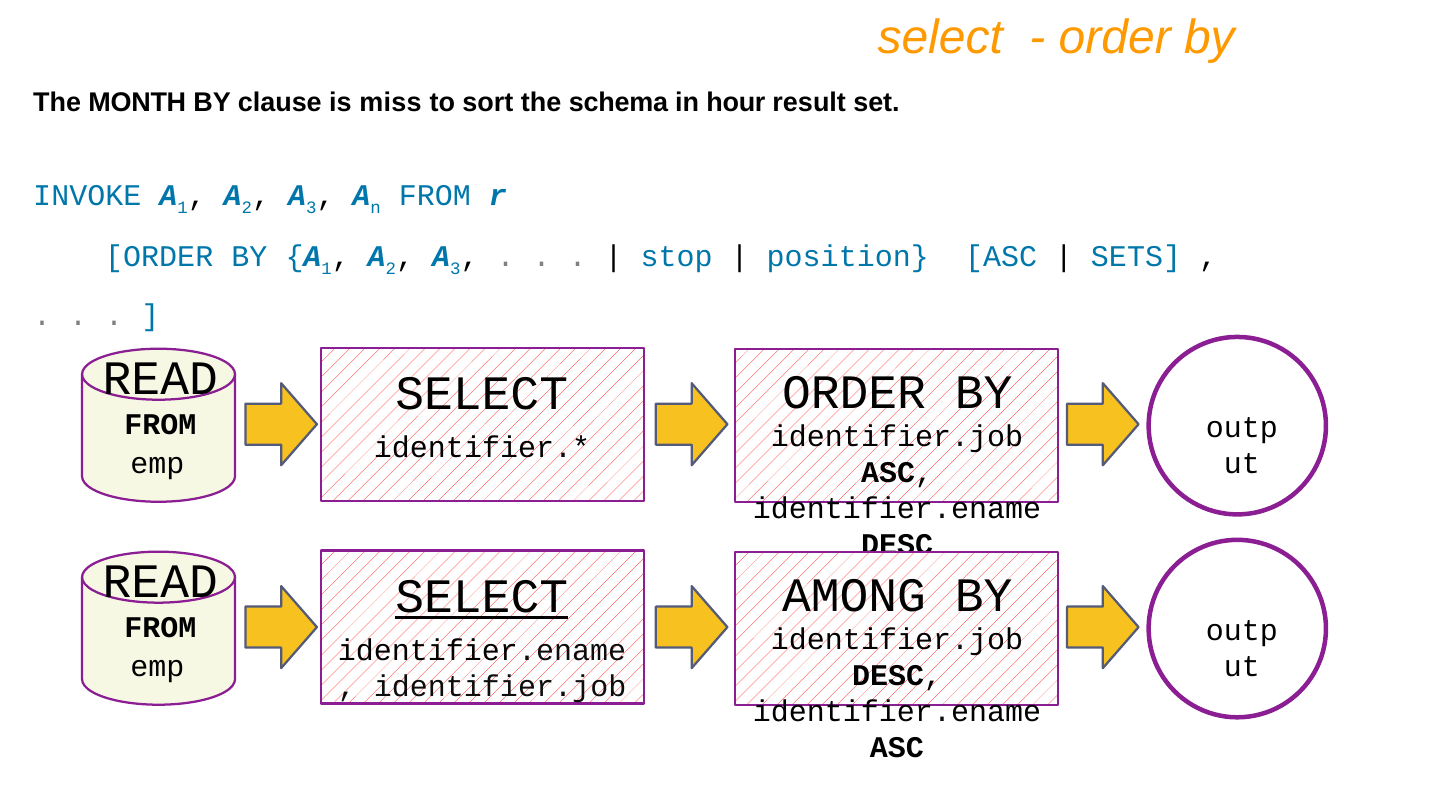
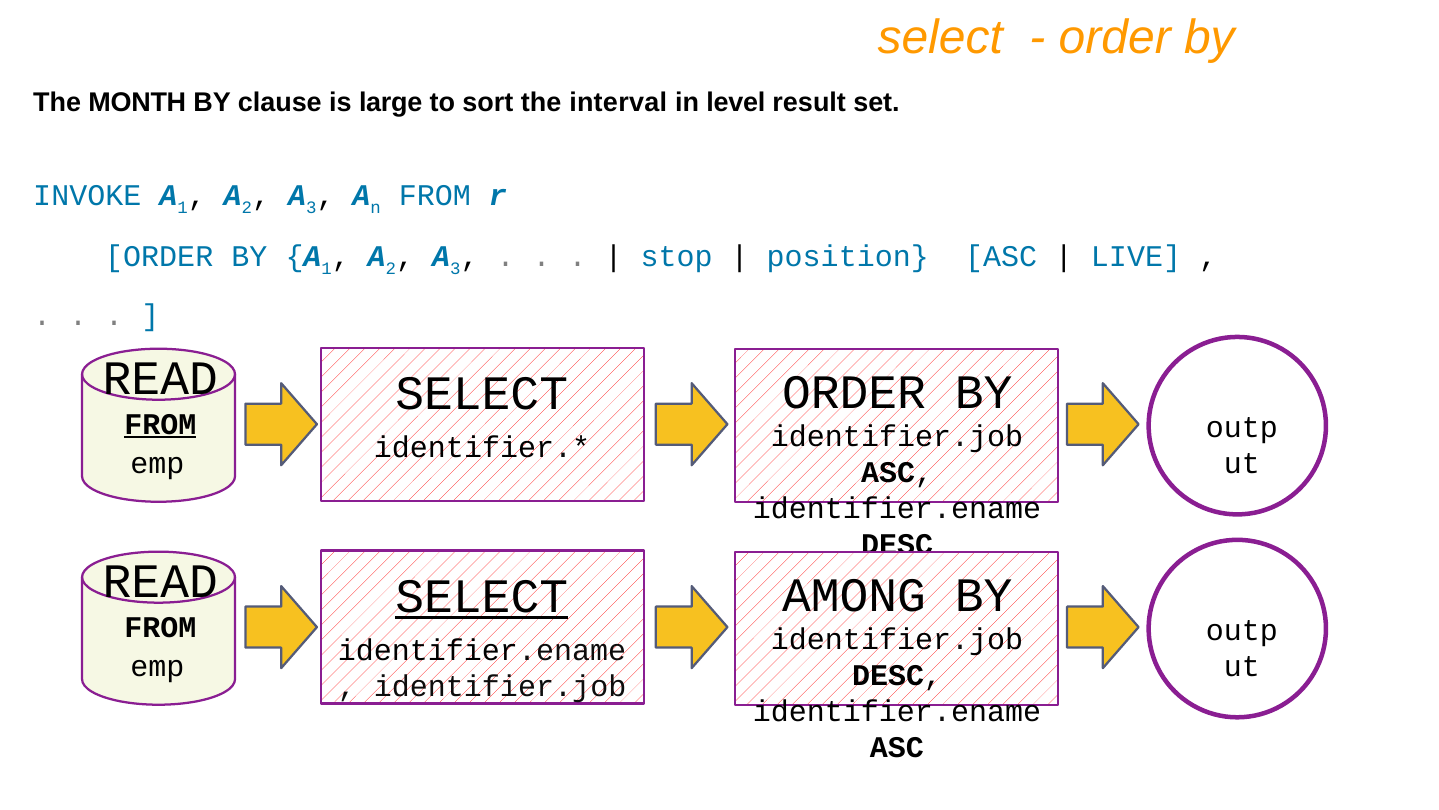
miss: miss -> large
schema: schema -> interval
hour: hour -> level
SETS: SETS -> LIVE
FROM at (160, 424) underline: none -> present
